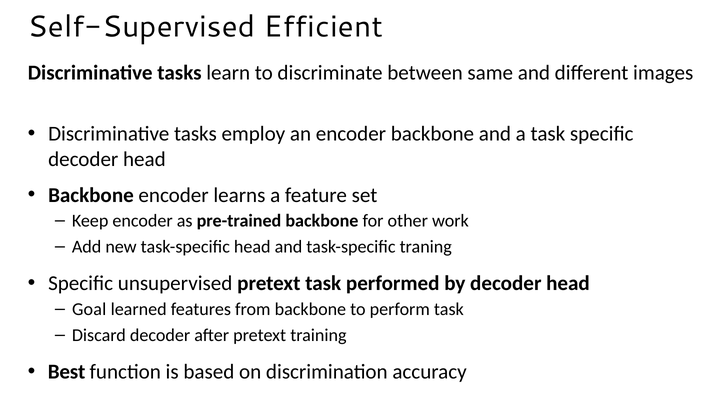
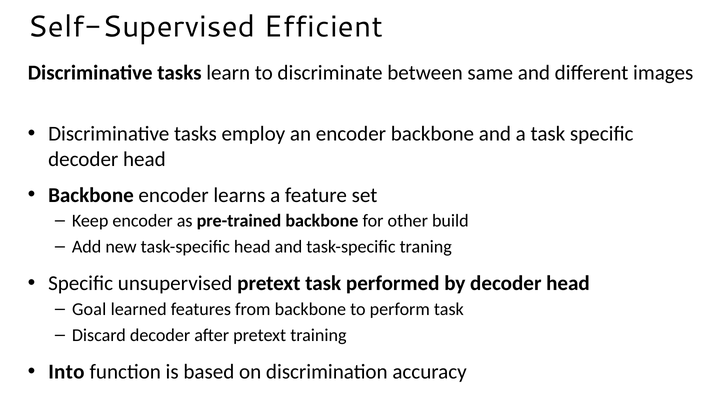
work: work -> build
Best: Best -> Into
